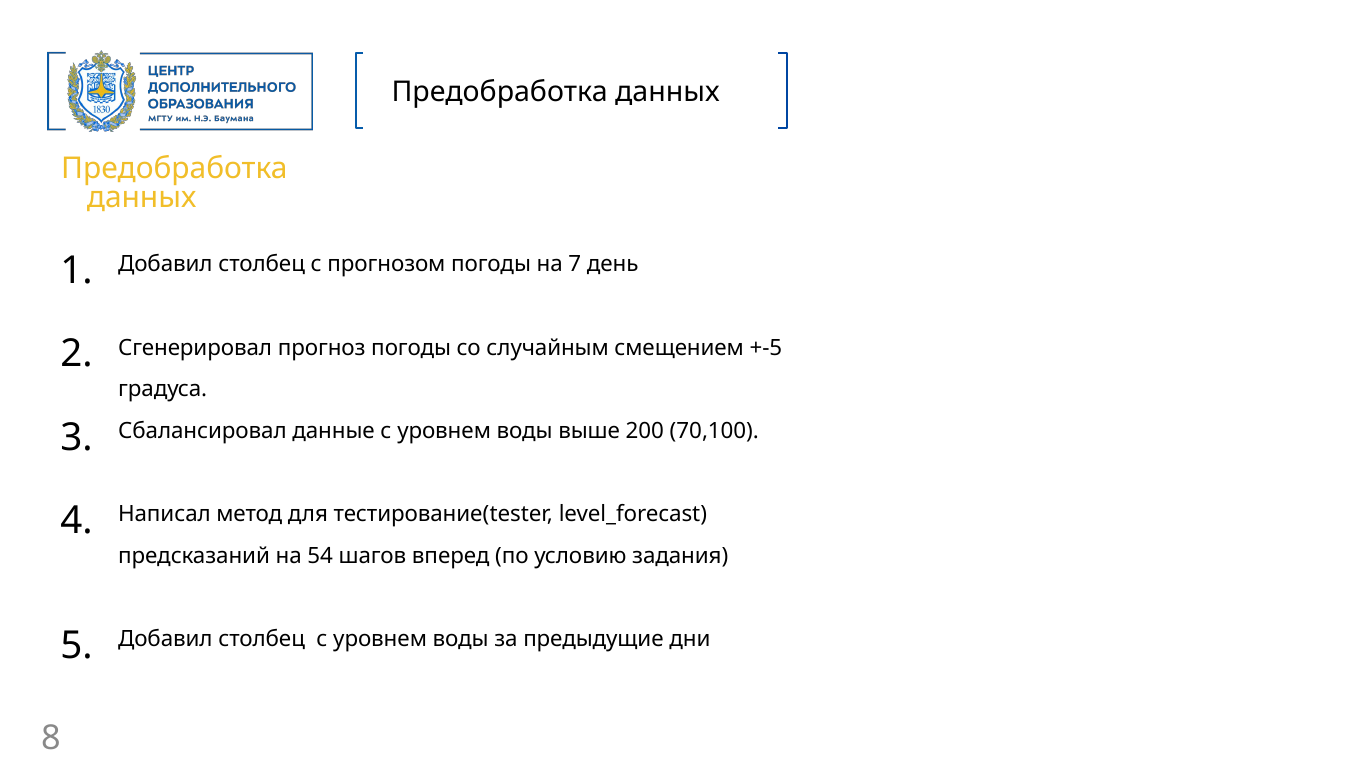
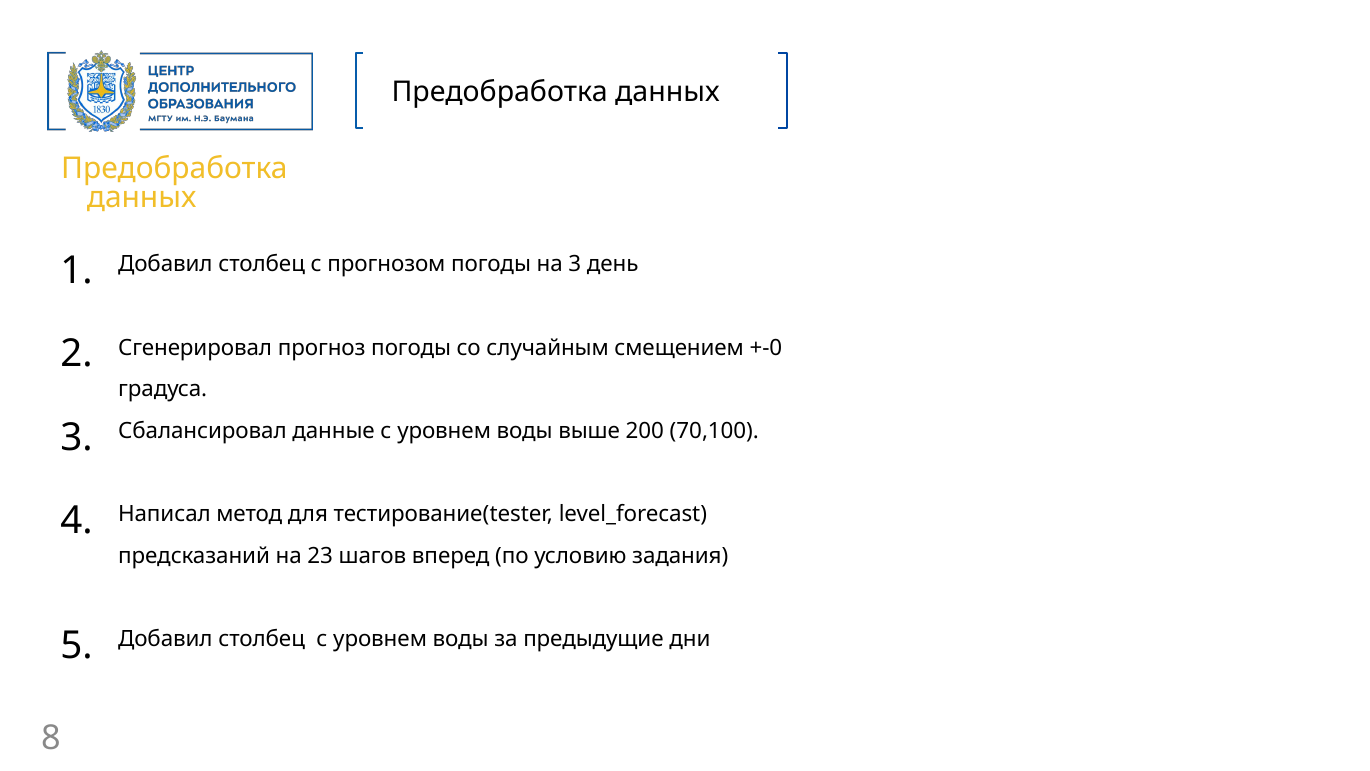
на 7: 7 -> 3
+-5: +-5 -> +-0
54: 54 -> 23
